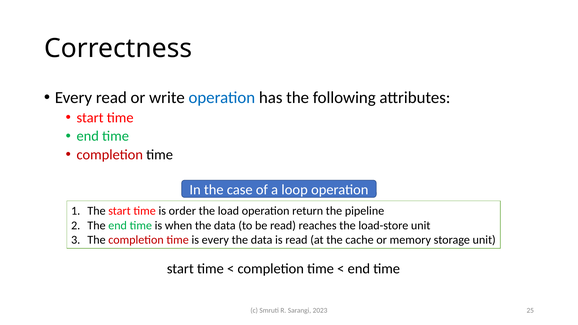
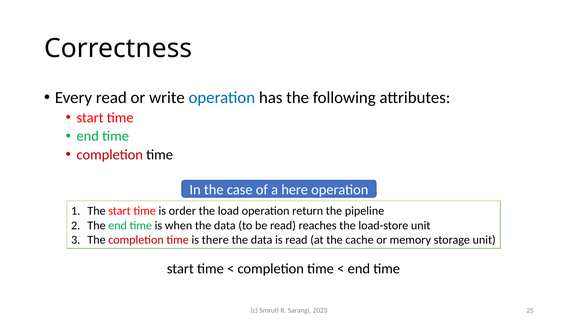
loop: loop -> here
is every: every -> there
